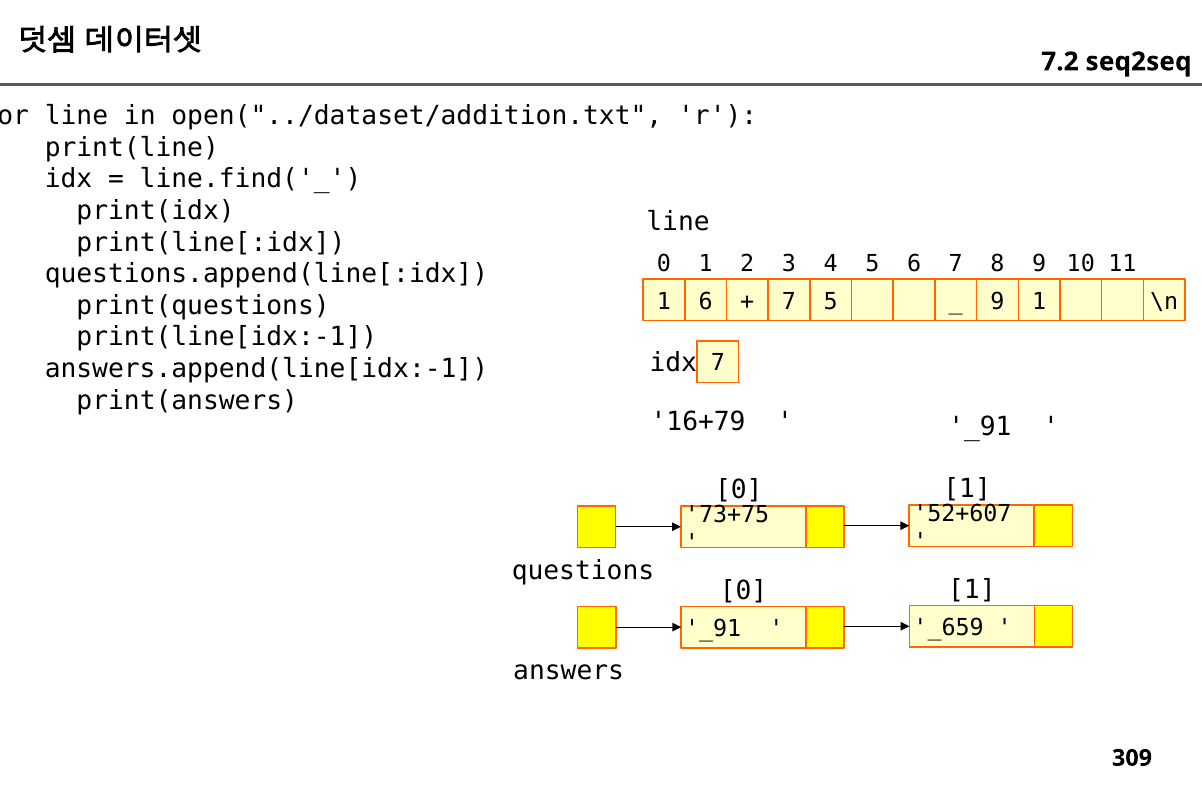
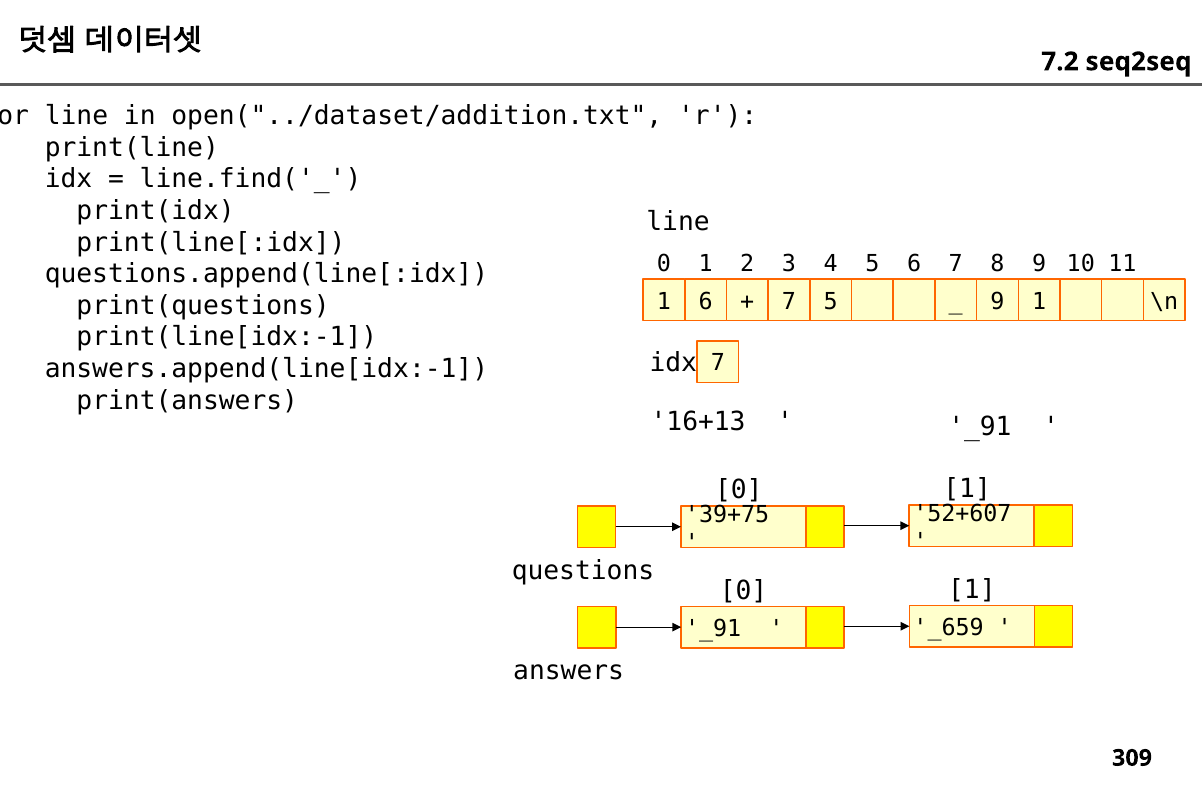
16+79: 16+79 -> 16+13
73+75: 73+75 -> 39+75
